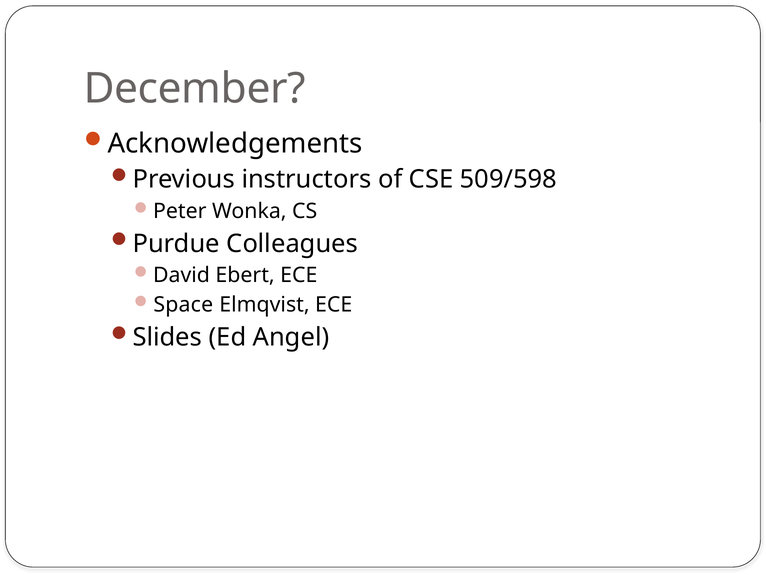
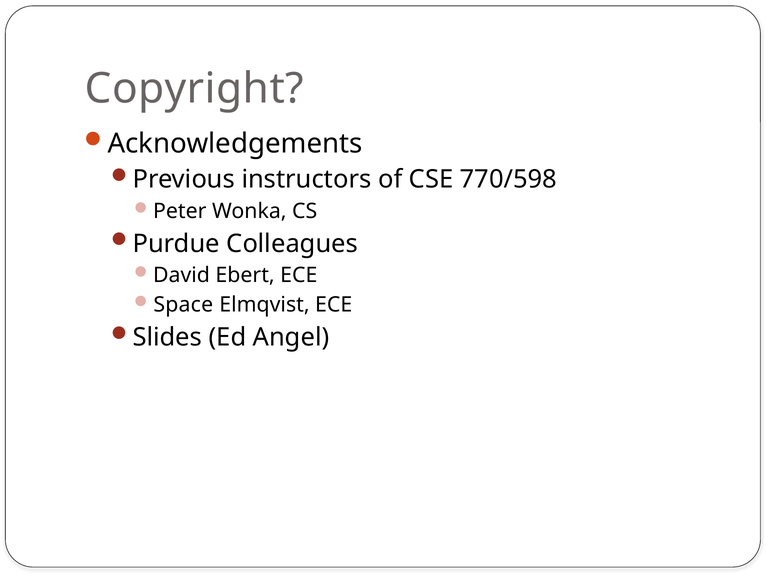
December: December -> Copyright
509/598: 509/598 -> 770/598
